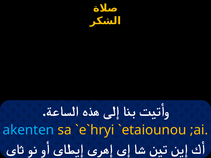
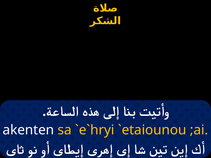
akenten colour: light blue -> white
